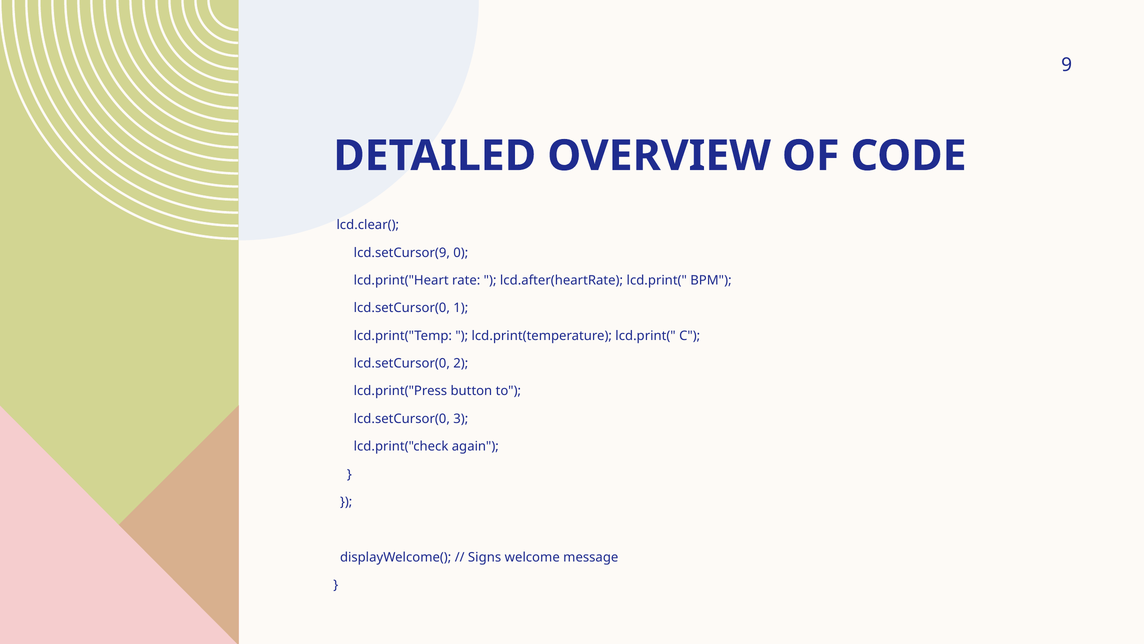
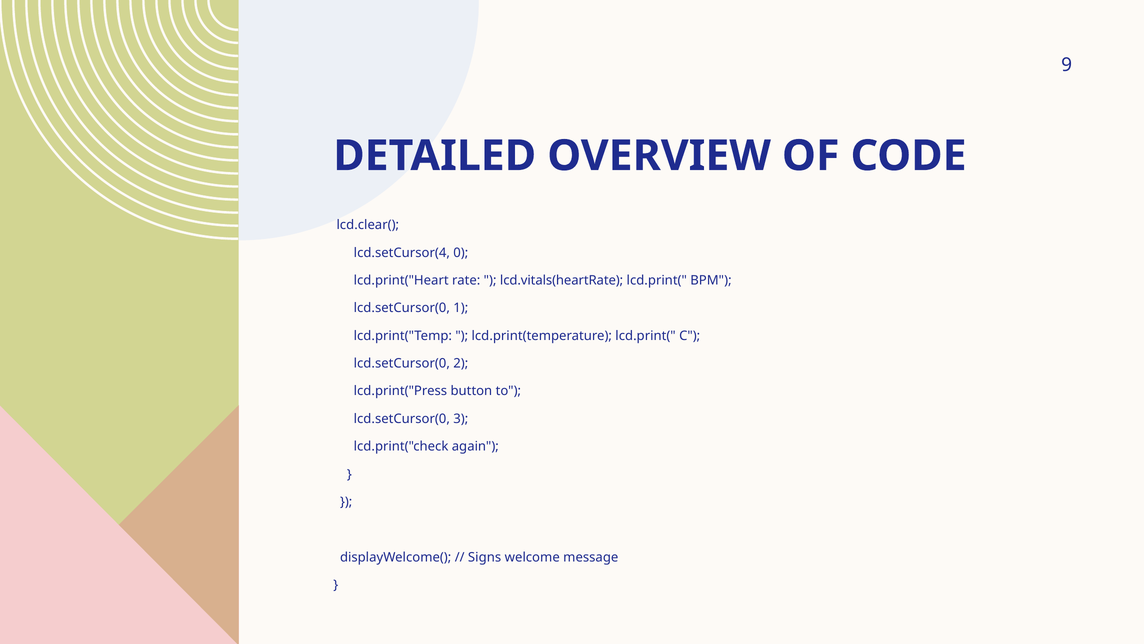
lcd.setCursor(9: lcd.setCursor(9 -> lcd.setCursor(4
lcd.after(heartRate: lcd.after(heartRate -> lcd.vitals(heartRate
